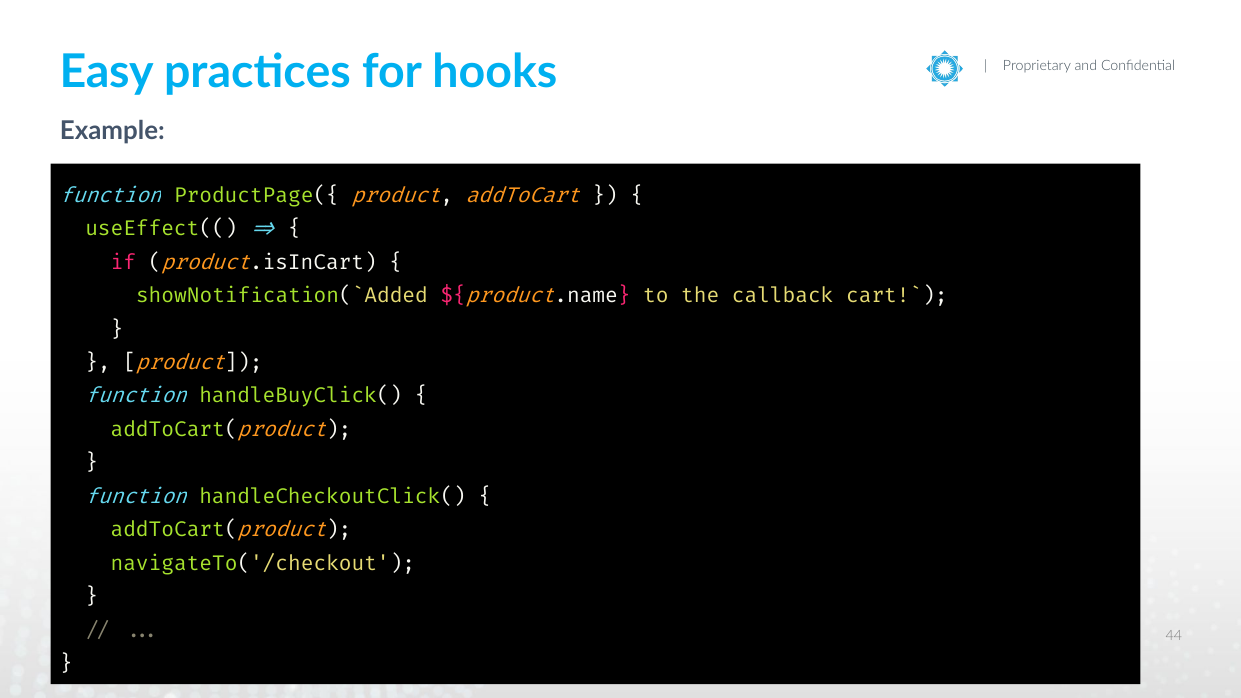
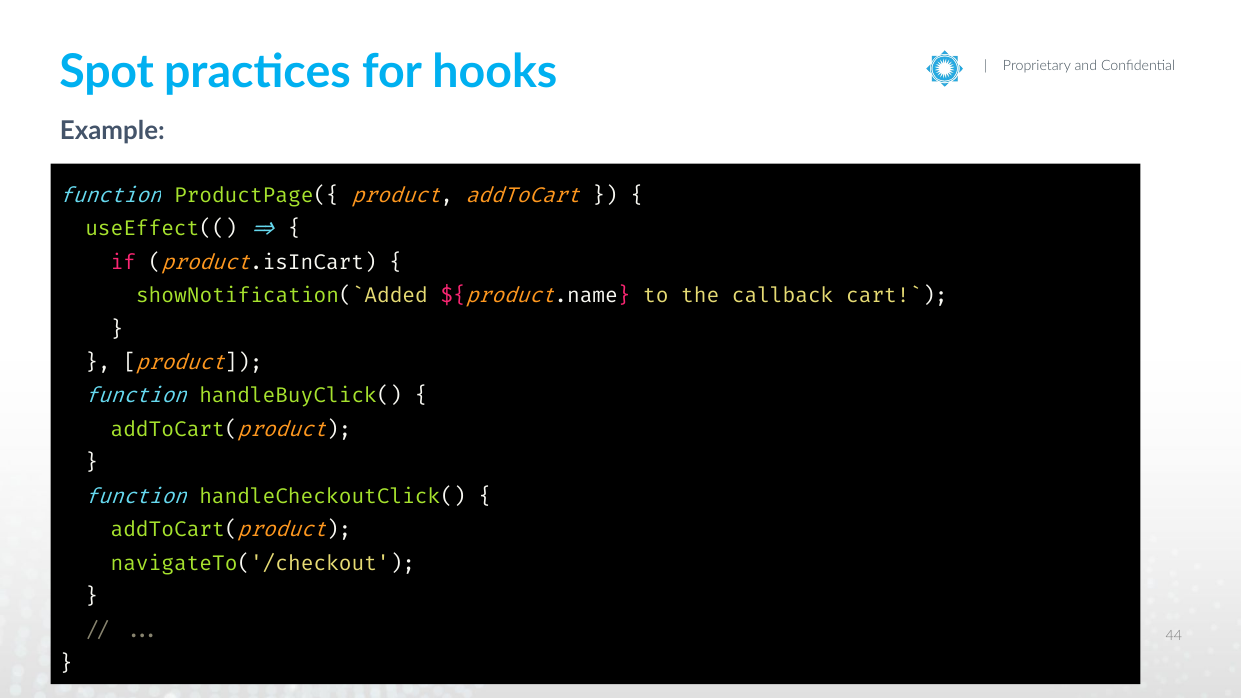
Easy: Easy -> Spot
